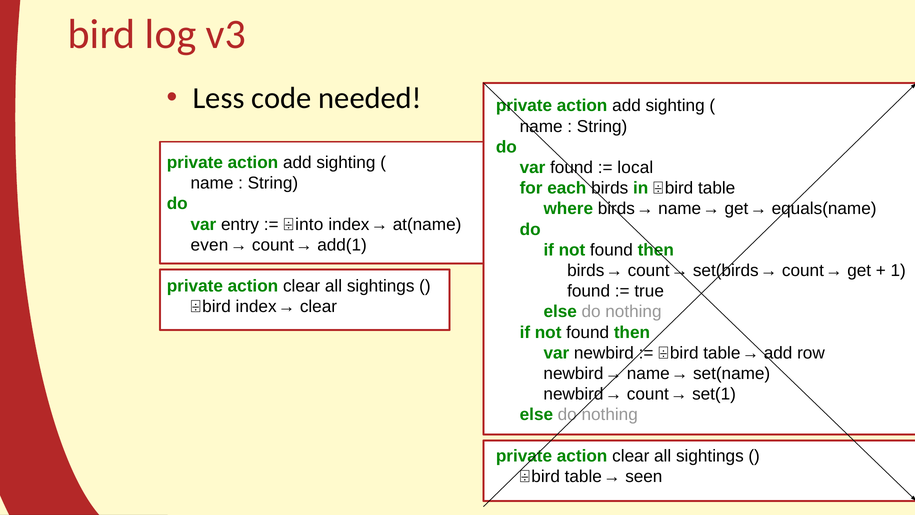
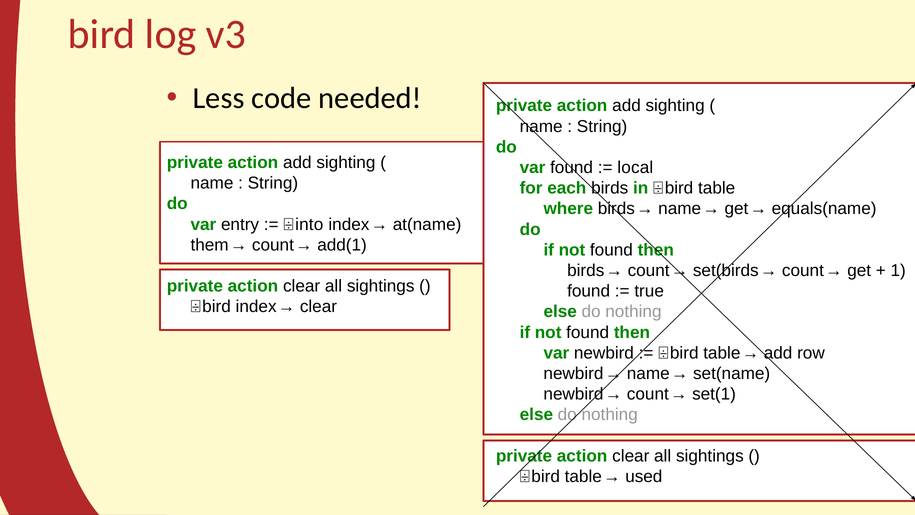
even: even -> them
seen: seen -> used
